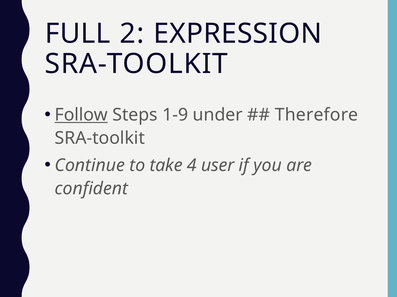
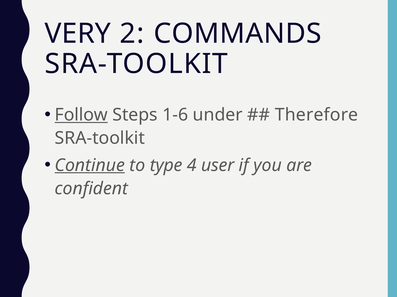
FULL: FULL -> VERY
EXPRESSION: EXPRESSION -> COMMANDS
1-9: 1-9 -> 1-6
Continue underline: none -> present
take: take -> type
